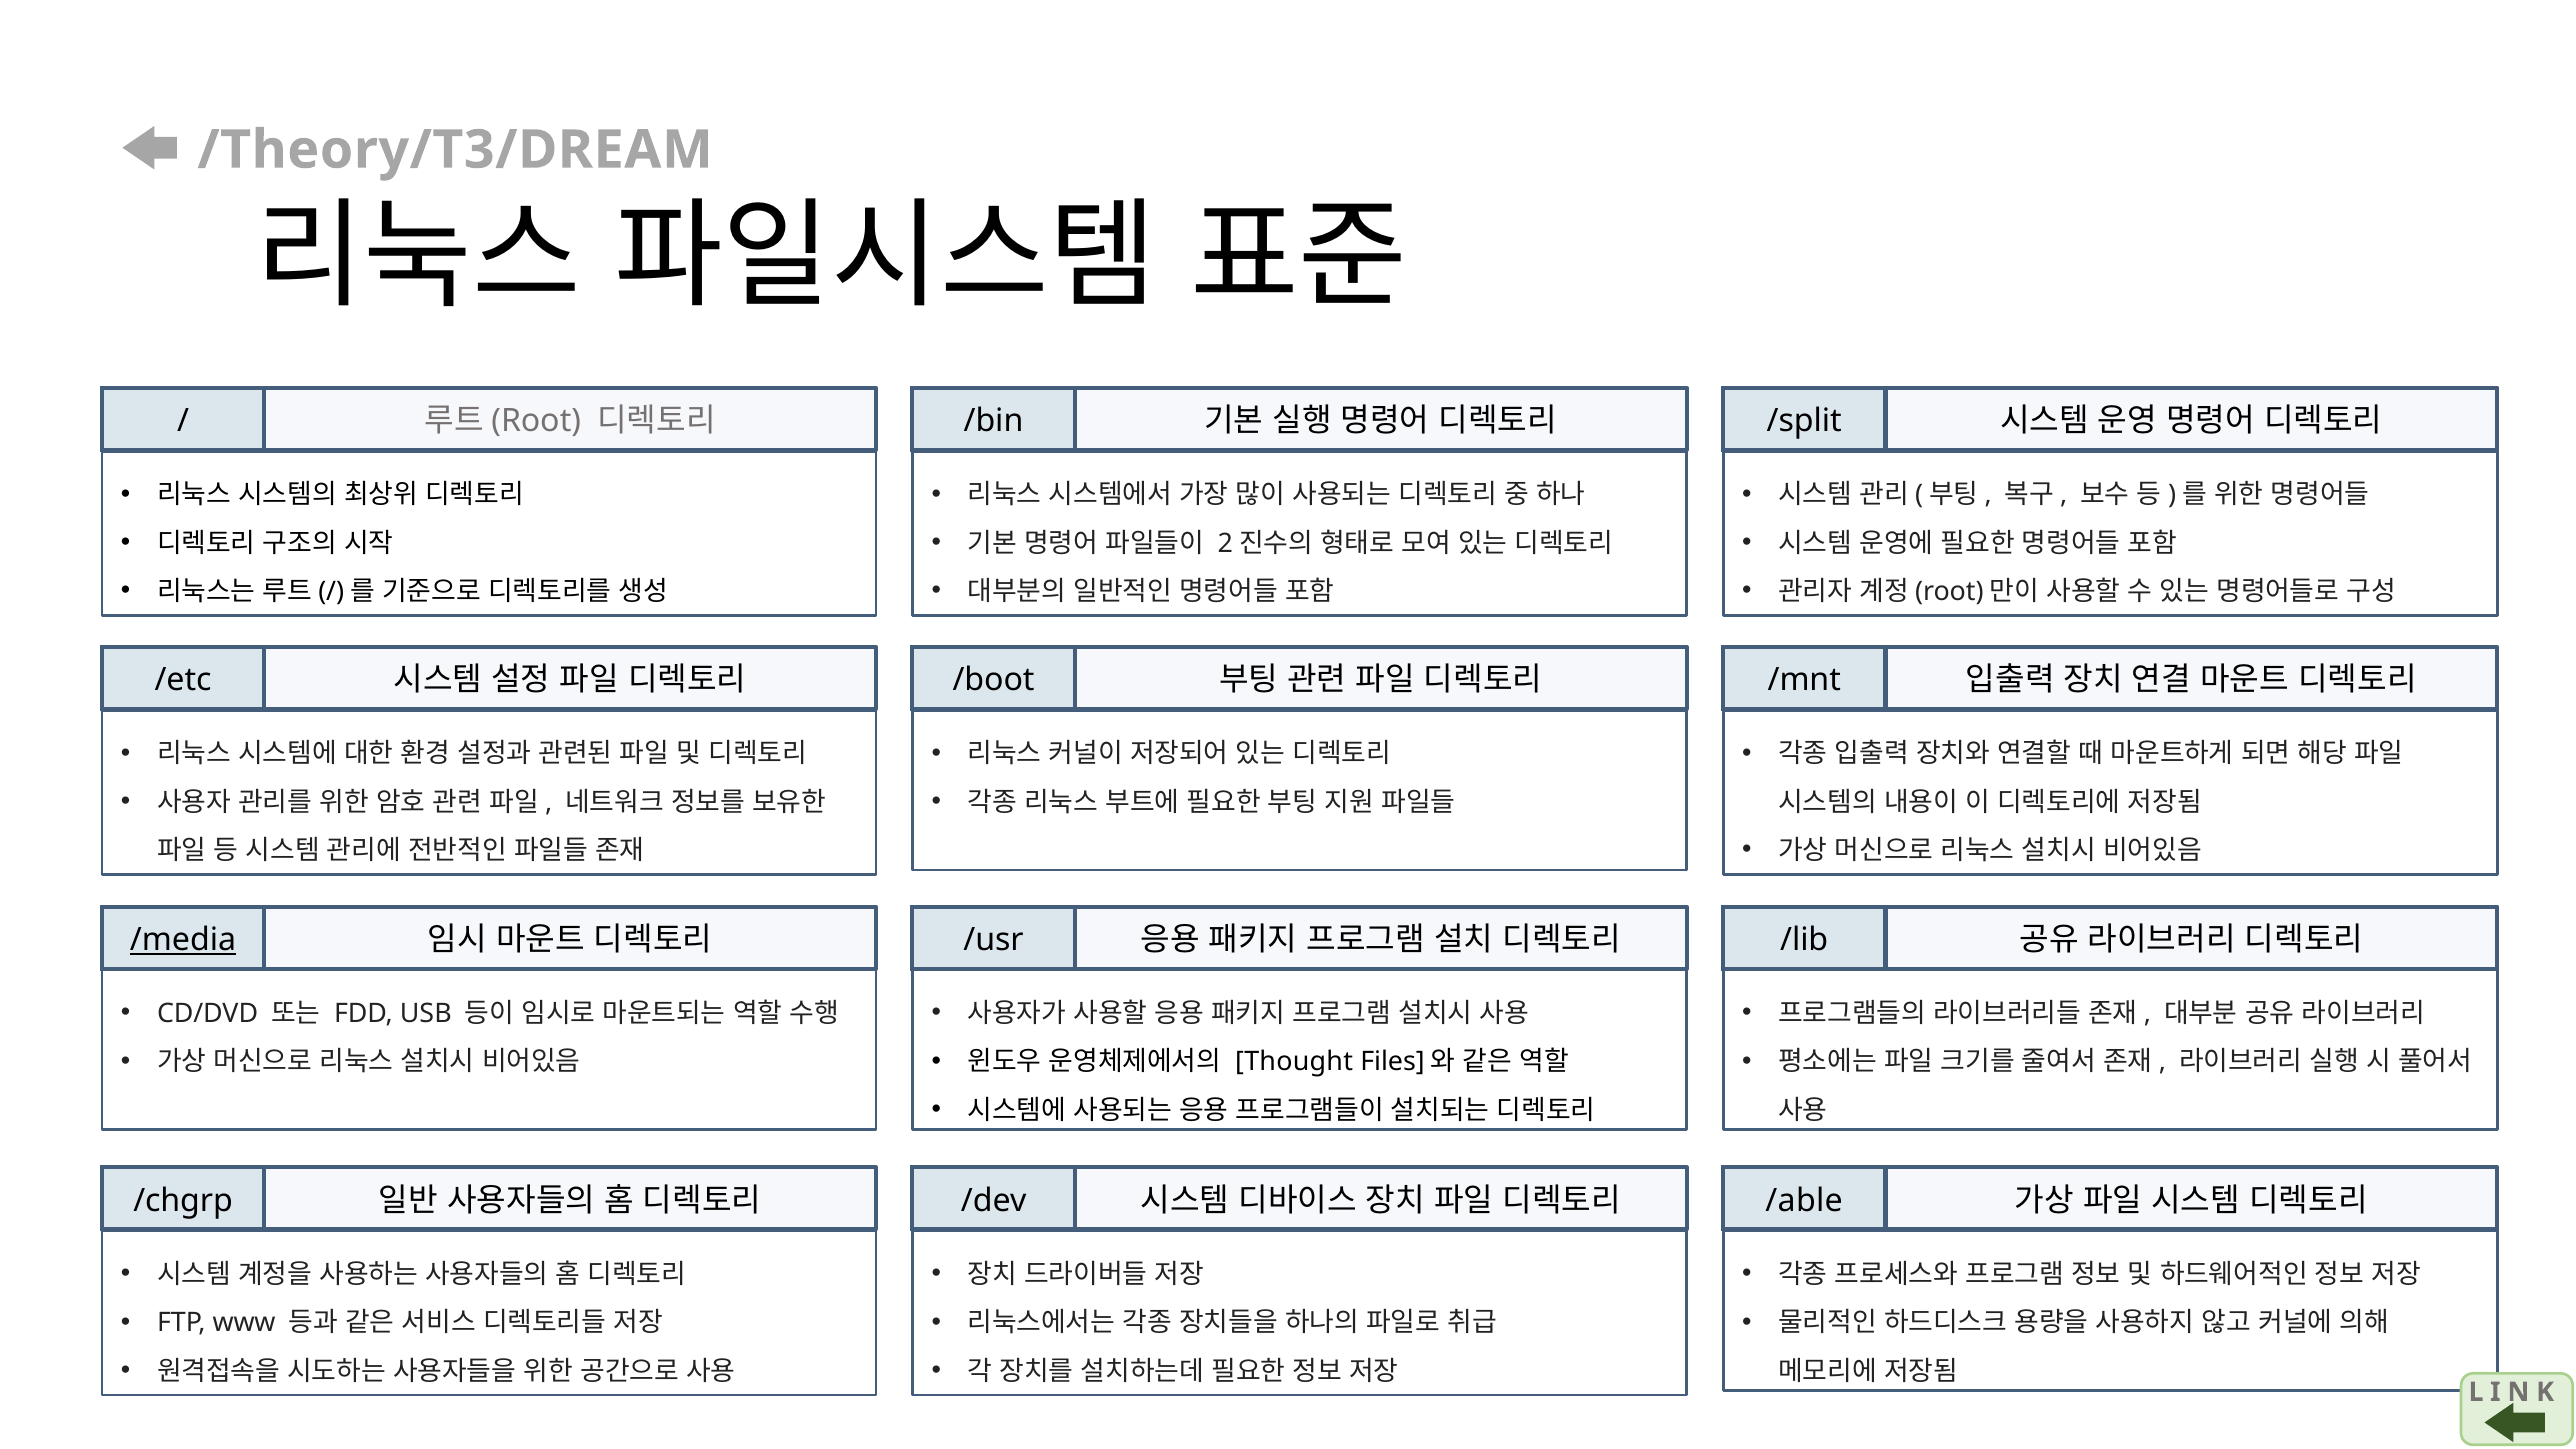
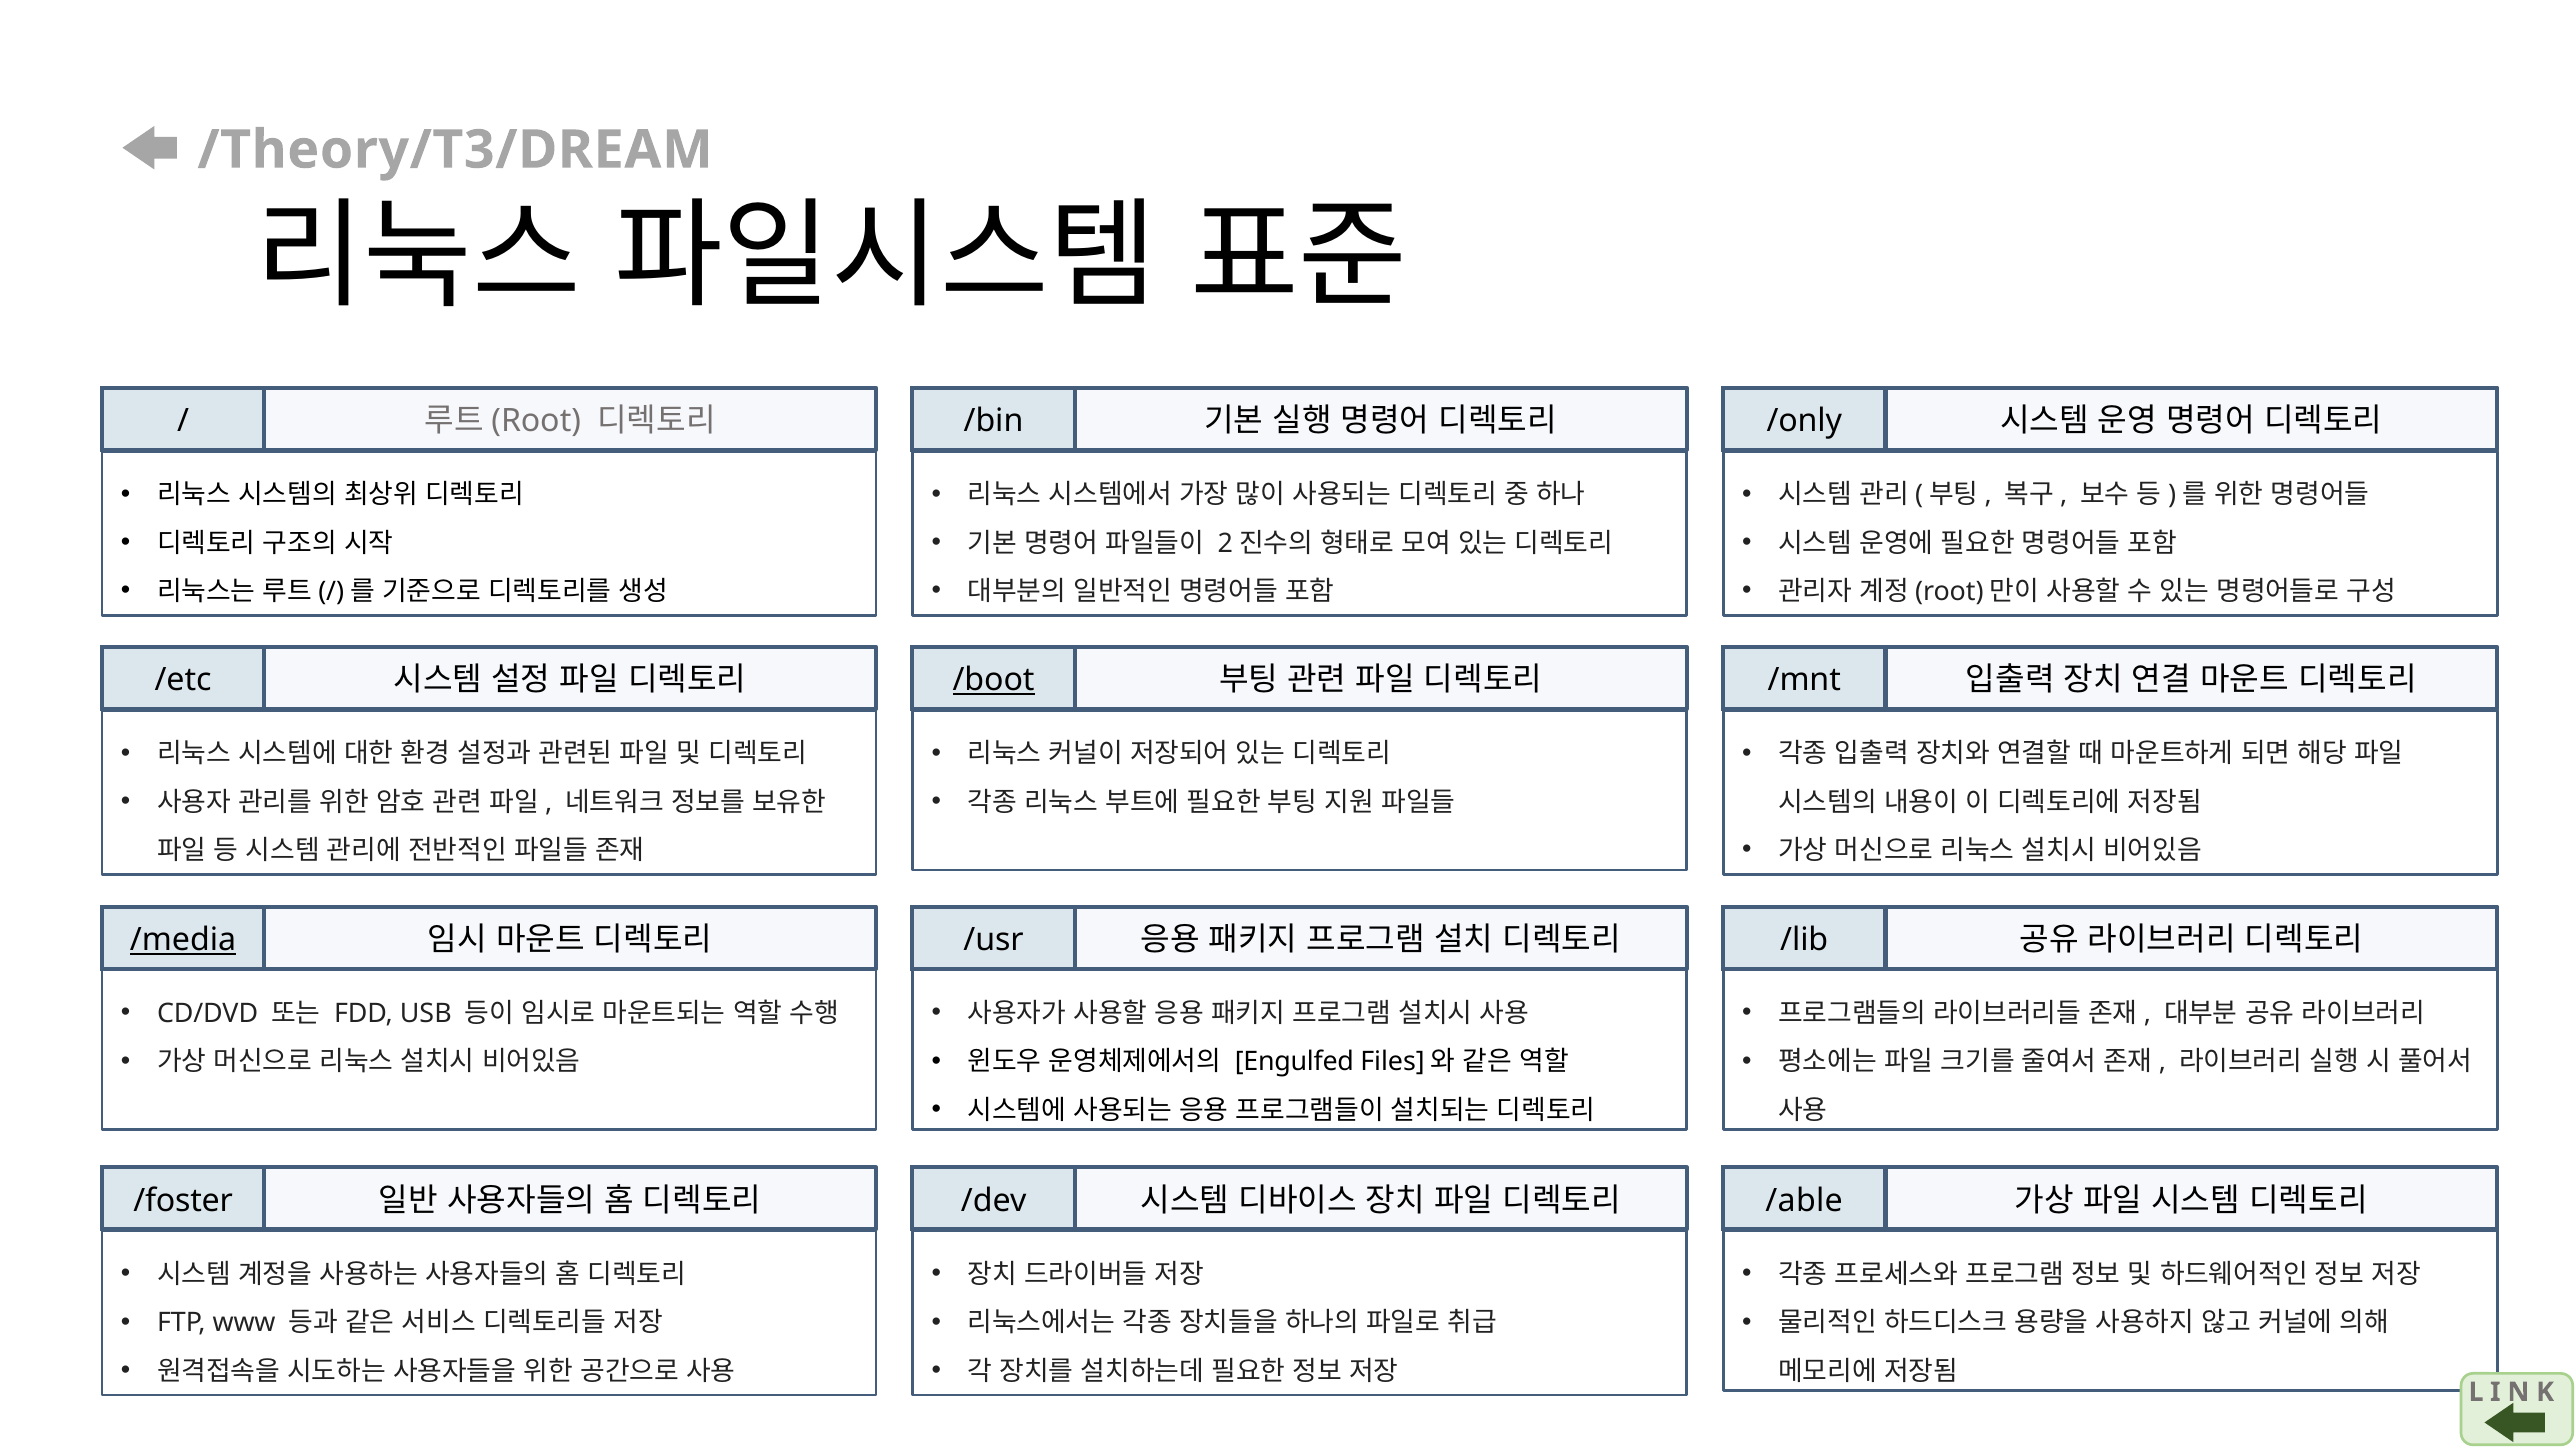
/split: /split -> /only
/boot underline: none -> present
Thought: Thought -> Engulfed
/chgrp: /chgrp -> /foster
